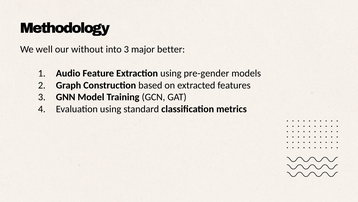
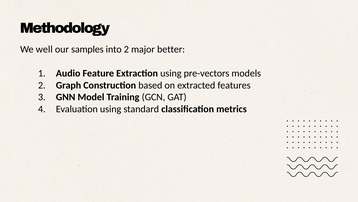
without: without -> samples
into 3: 3 -> 2
pre-gender: pre-gender -> pre-vectors
